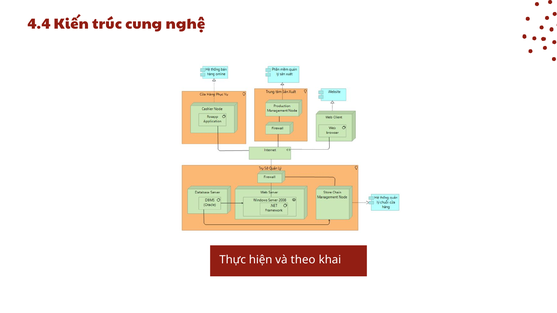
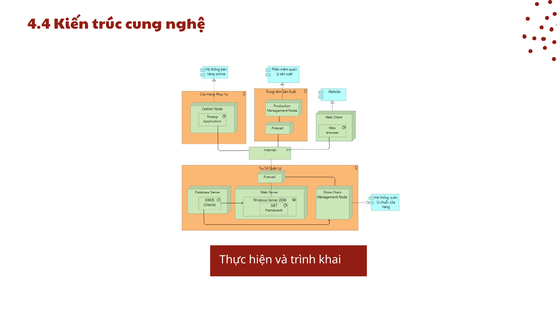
theo: theo -> trình
